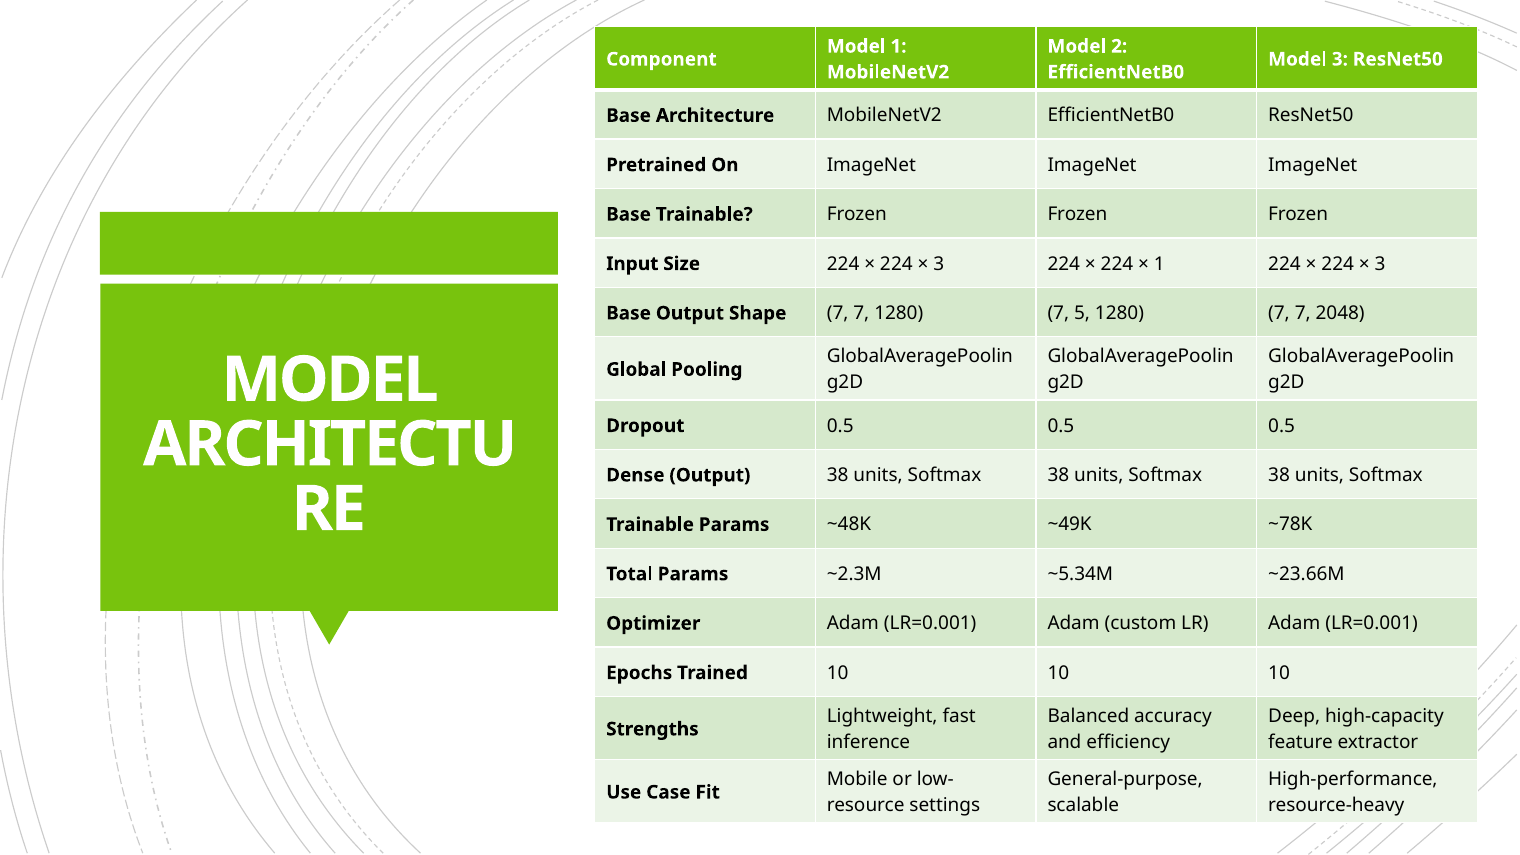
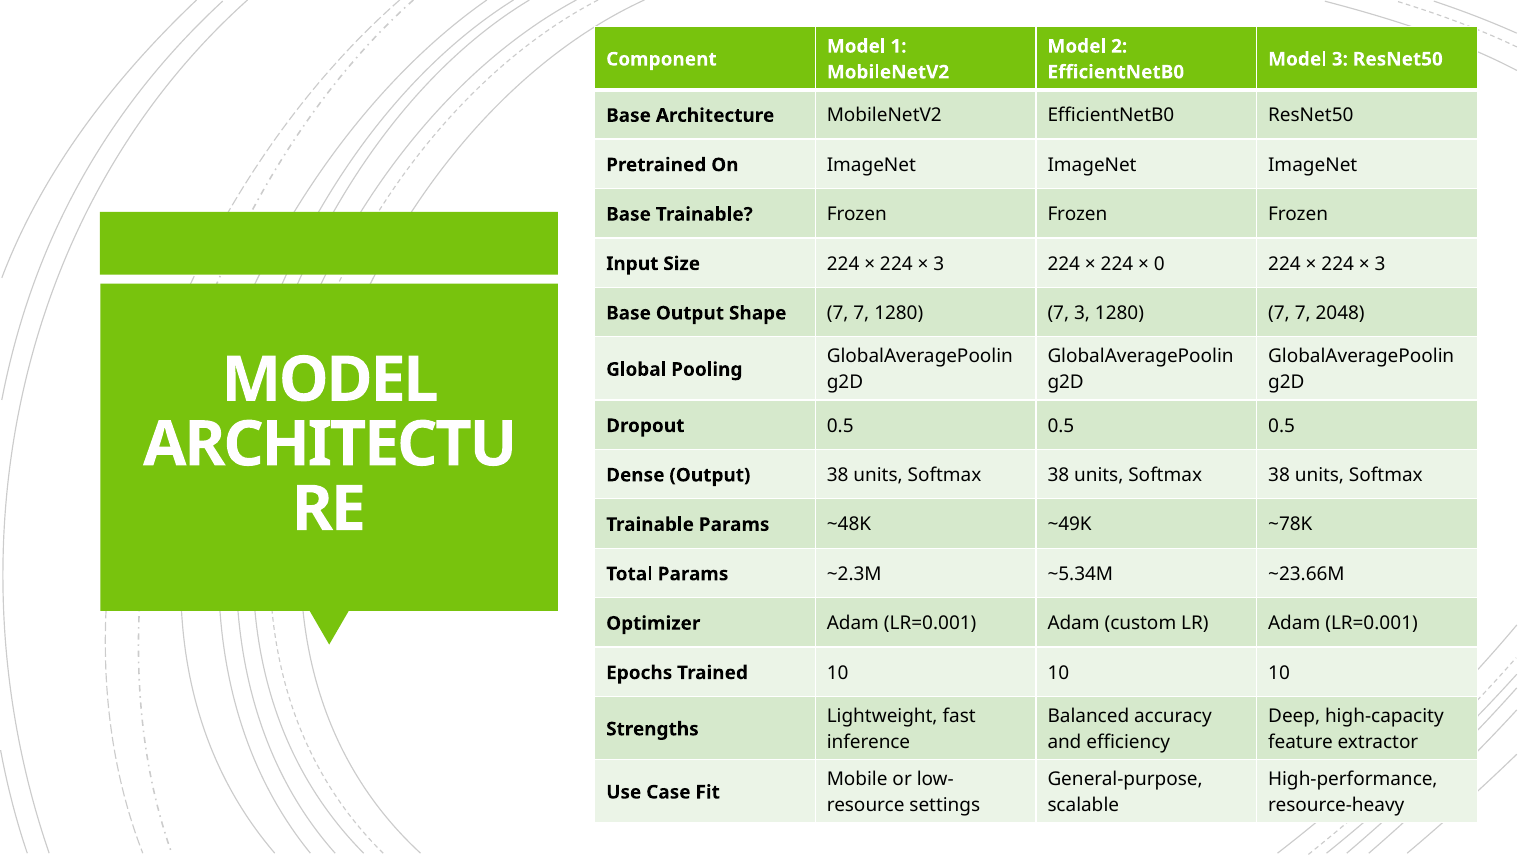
1 at (1159, 264): 1 -> 0
7 5: 5 -> 3
